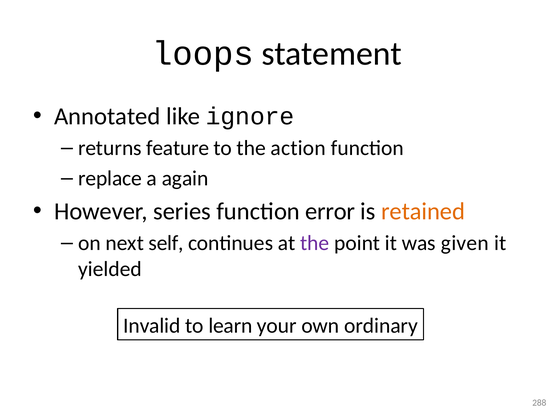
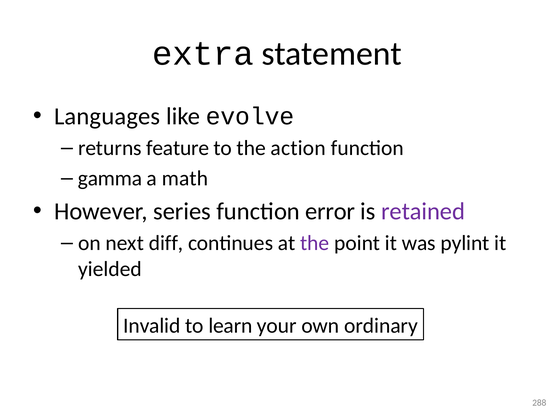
loops: loops -> extra
Annotated: Annotated -> Languages
ignore: ignore -> evolve
replace: replace -> gamma
again: again -> math
retained colour: orange -> purple
self: self -> diff
given: given -> pylint
